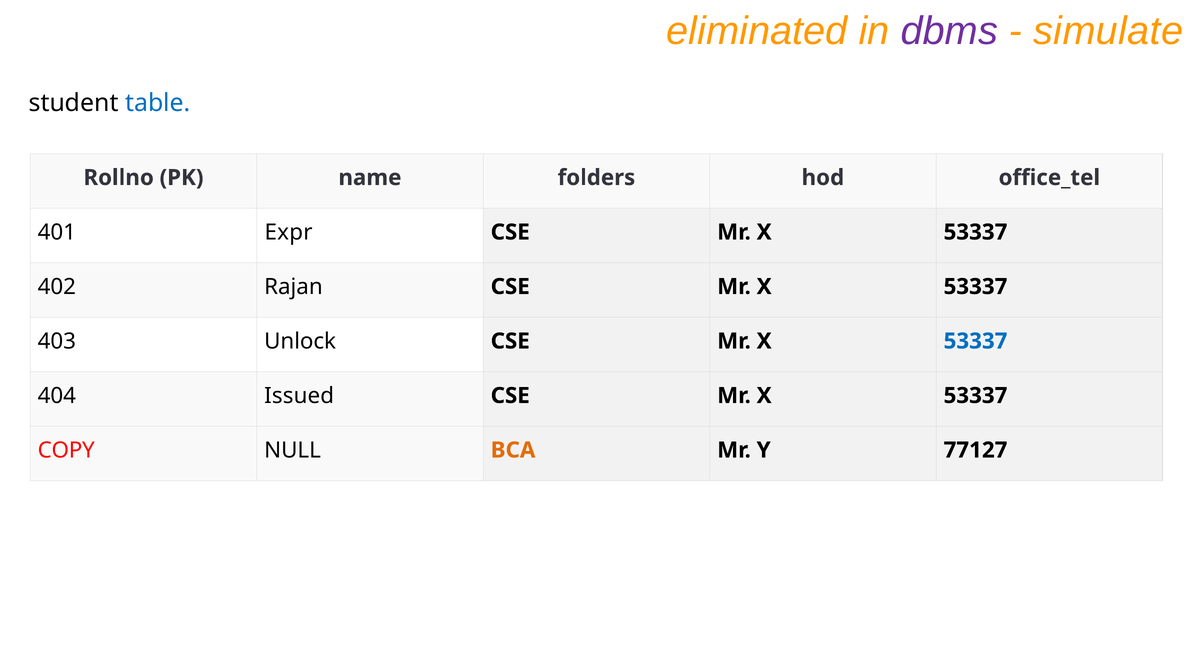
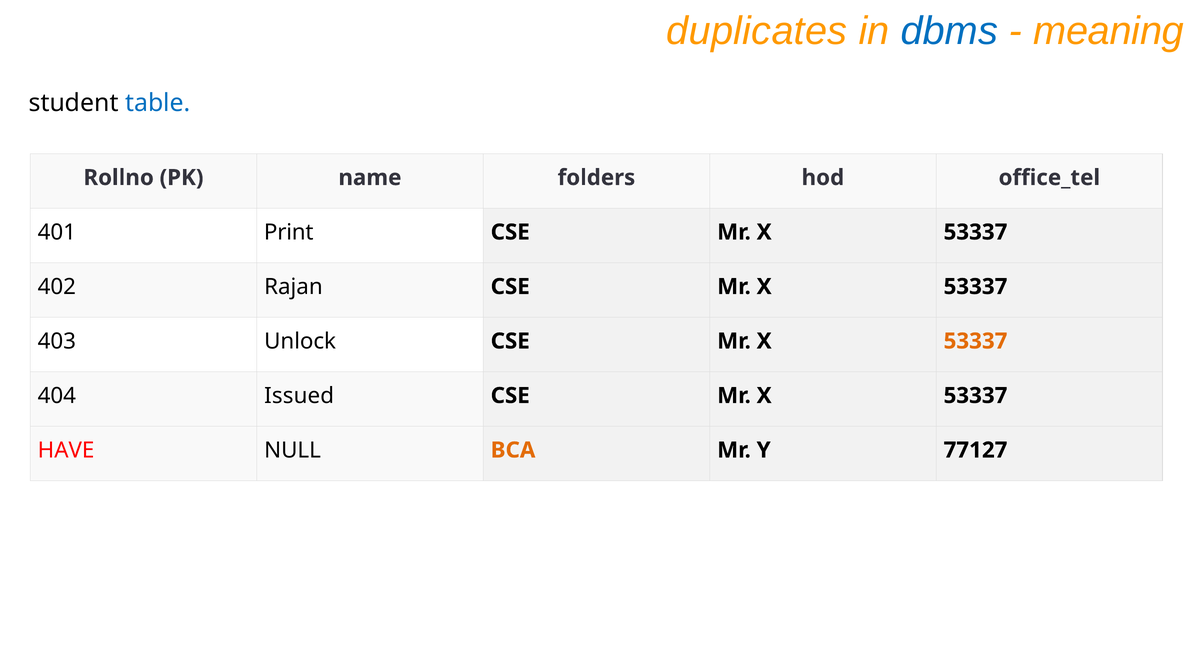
eliminated: eliminated -> duplicates
dbms colour: purple -> blue
simulate: simulate -> meaning
Expr: Expr -> Print
53337 at (976, 341) colour: blue -> orange
COPY: COPY -> HAVE
